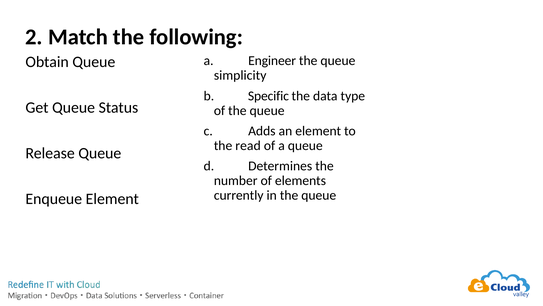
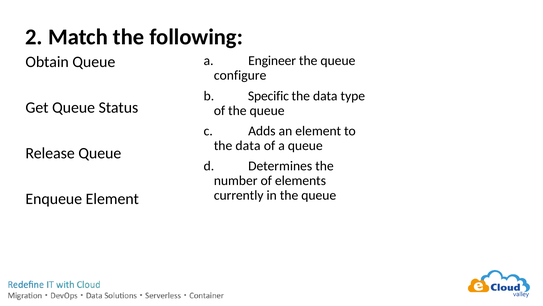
simplicity: simplicity -> configure
read at (248, 145): read -> data
